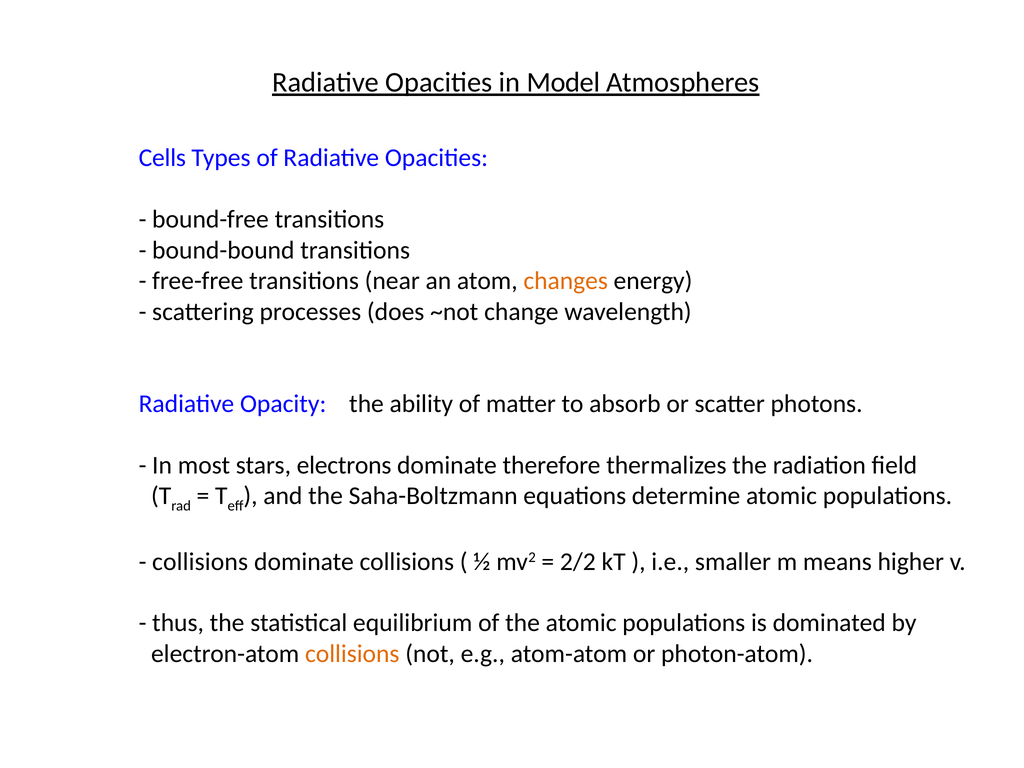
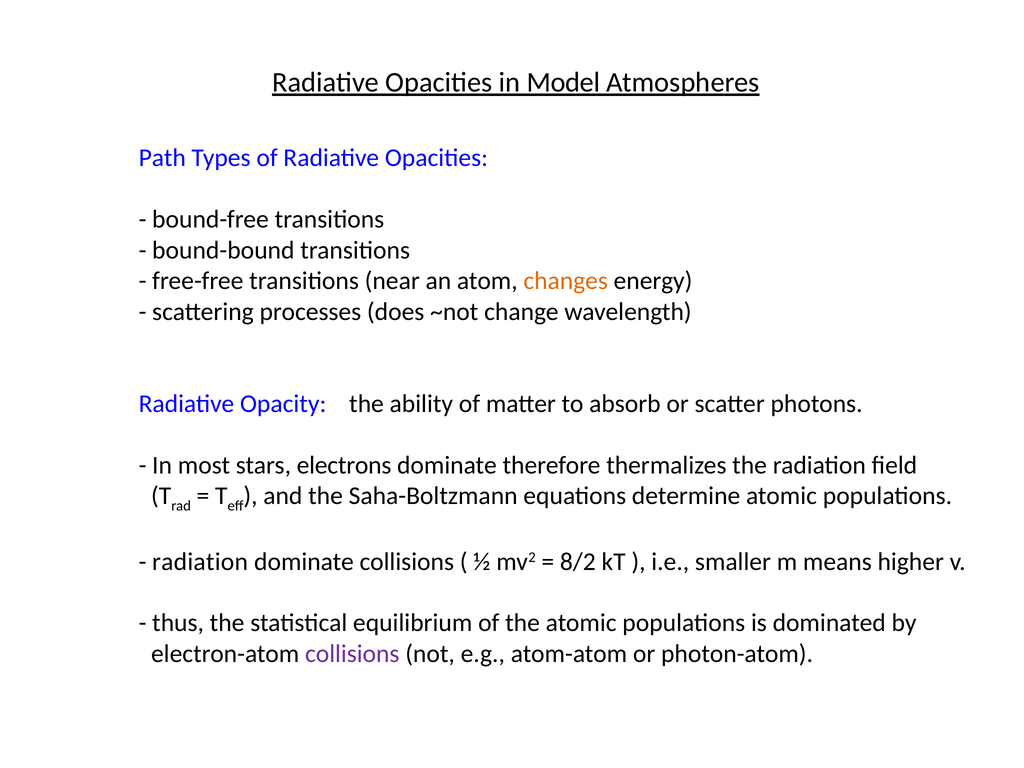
Cells: Cells -> Path
collisions at (200, 562): collisions -> radiation
2/2: 2/2 -> 8/2
collisions at (352, 654) colour: orange -> purple
